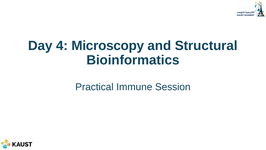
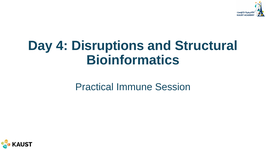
Microscopy: Microscopy -> Disruptions
